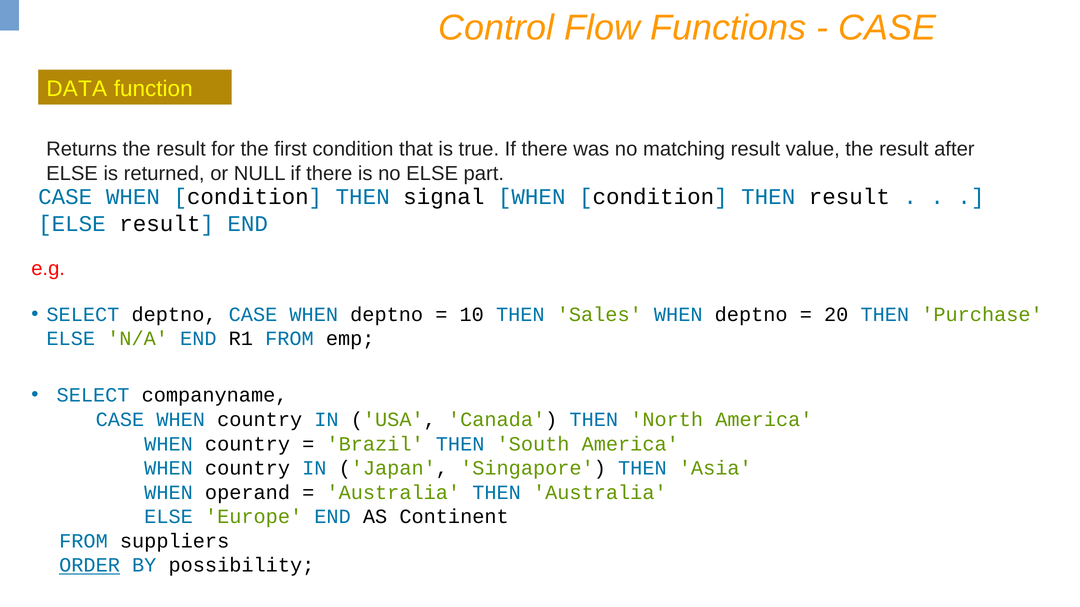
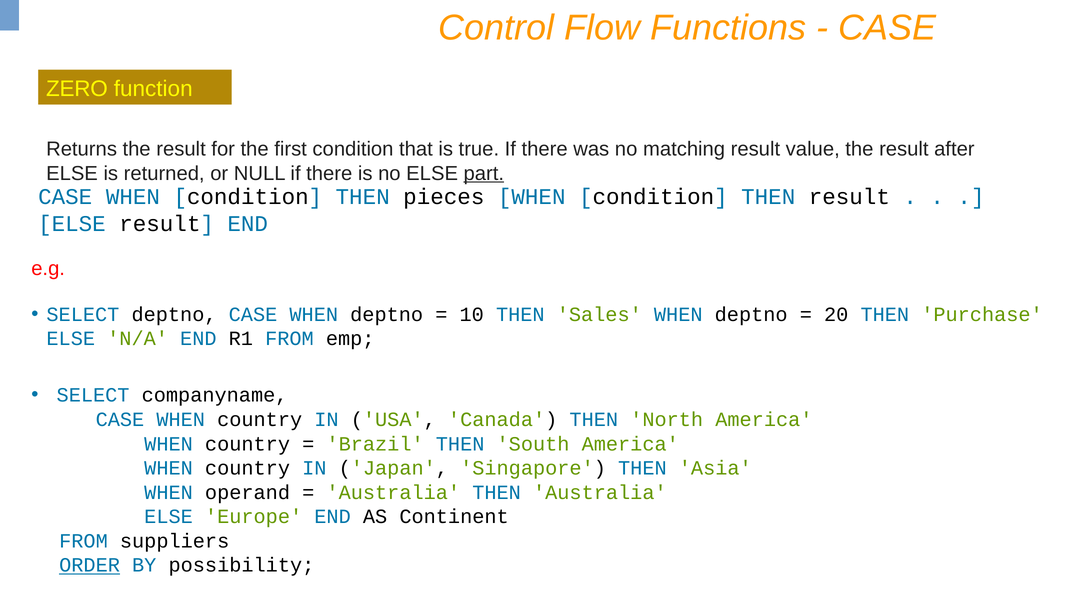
DATA: DATA -> ZERO
part underline: none -> present
signal: signal -> pieces
